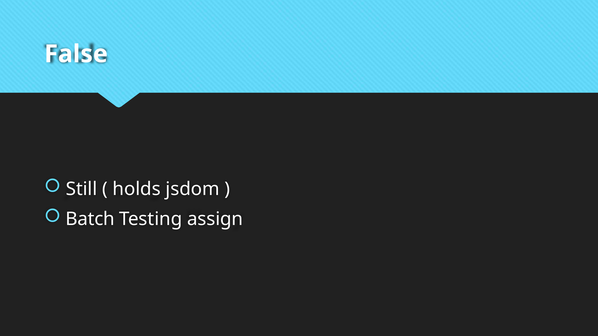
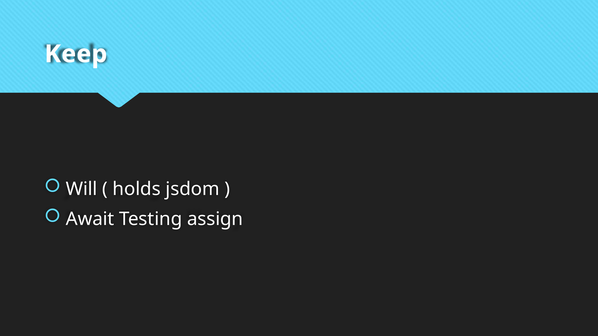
False: False -> Keep
Still: Still -> Will
Batch: Batch -> Await
